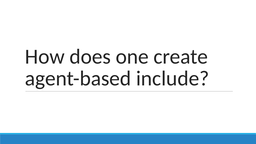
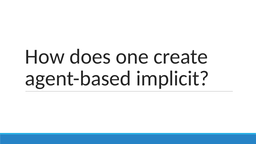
include: include -> implicit
